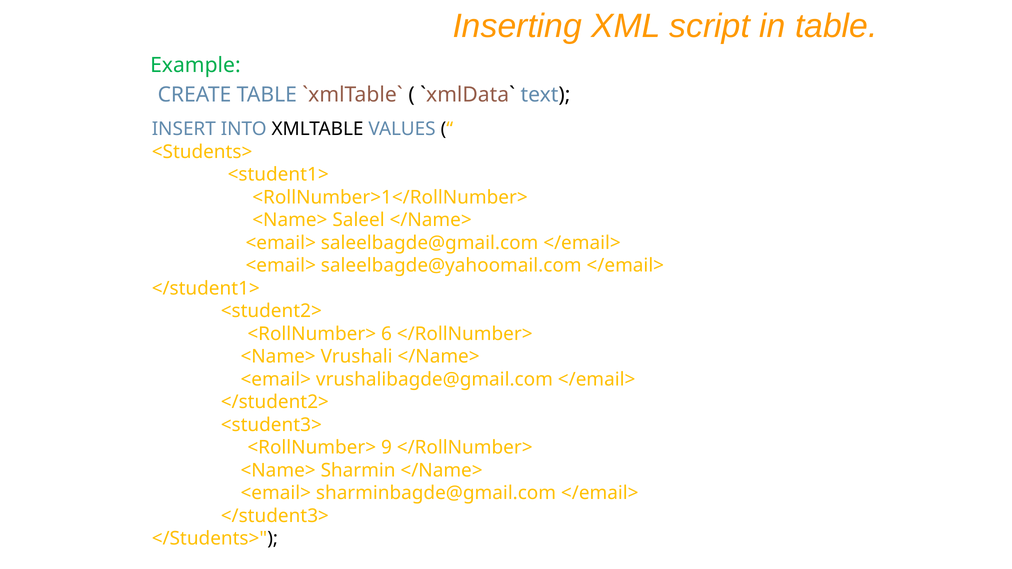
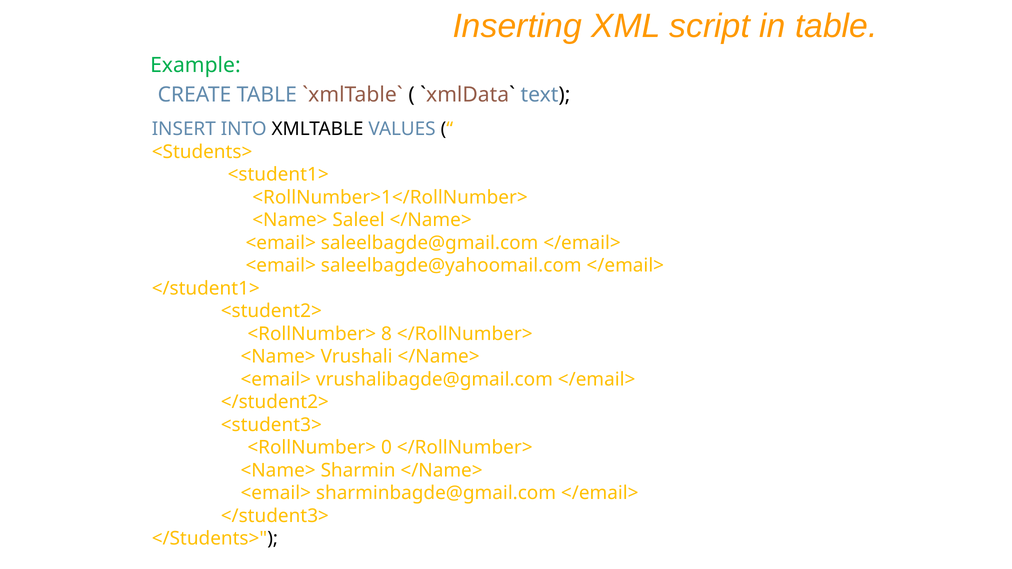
6: 6 -> 8
9: 9 -> 0
